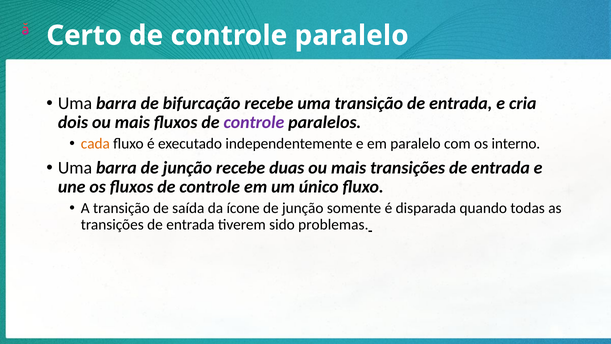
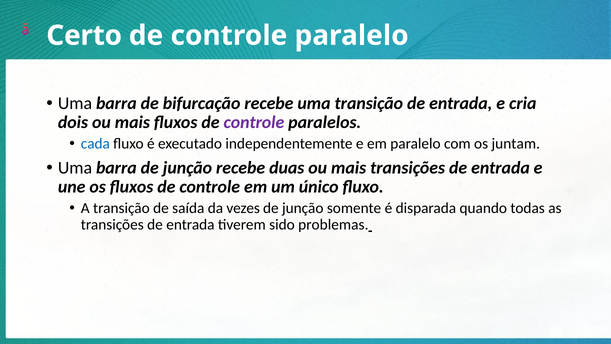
cada colour: orange -> blue
interno: interno -> juntam
ícone: ícone -> vezes
